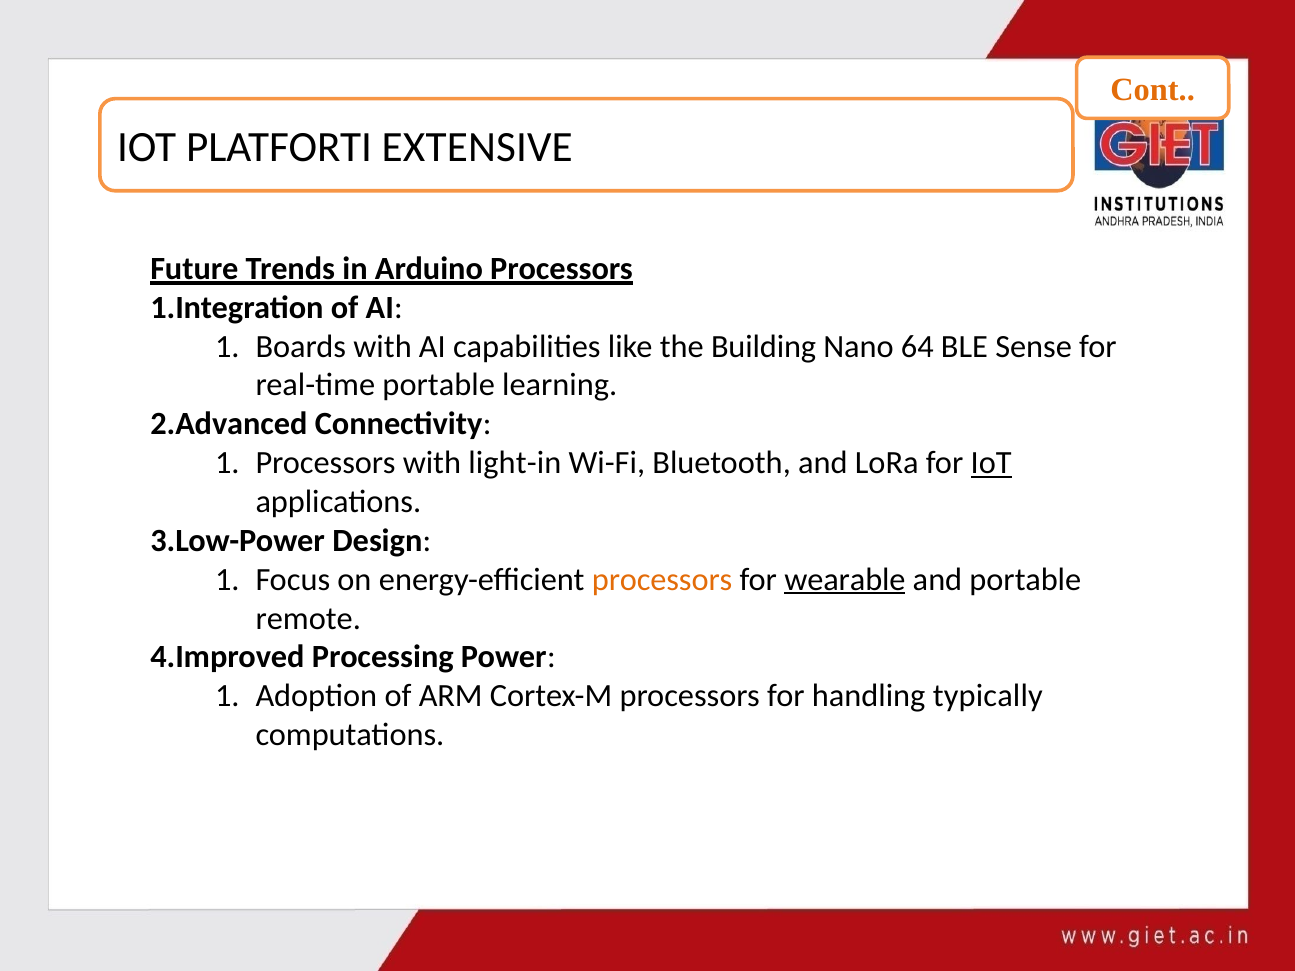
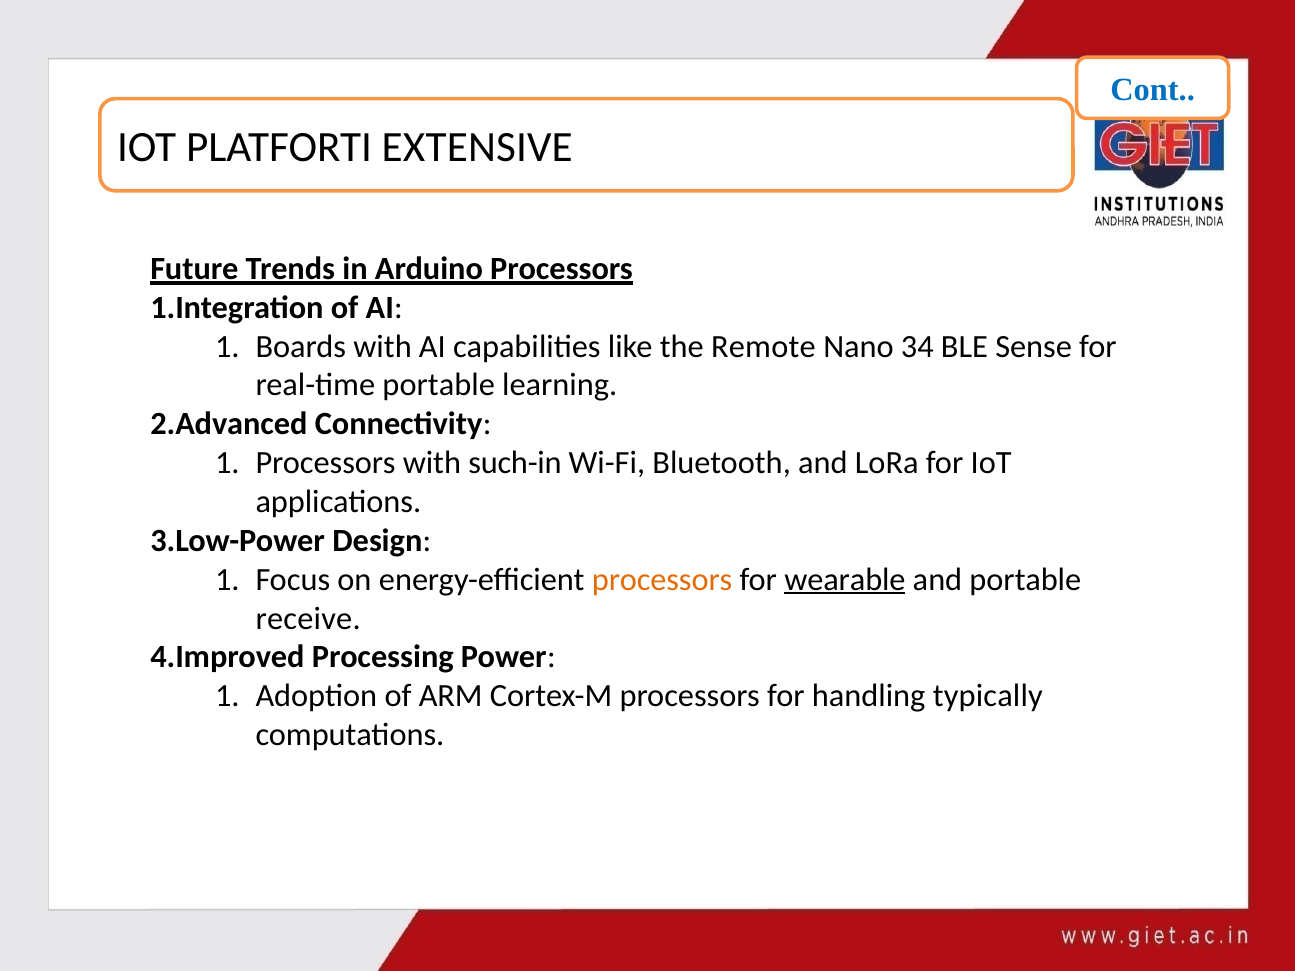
Cont colour: orange -> blue
Building: Building -> Remote
64: 64 -> 34
light-in: light-in -> such-in
IoT at (991, 463) underline: present -> none
remote: remote -> receive
